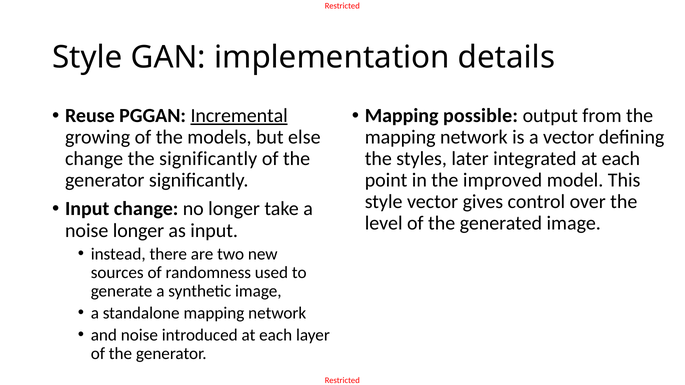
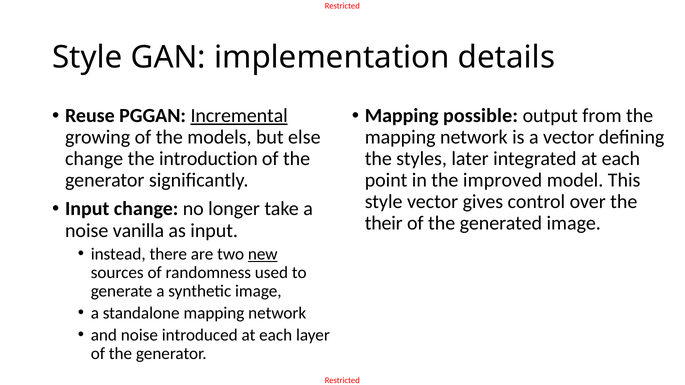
the significantly: significantly -> introduction
level: level -> their
noise longer: longer -> vanilla
new underline: none -> present
